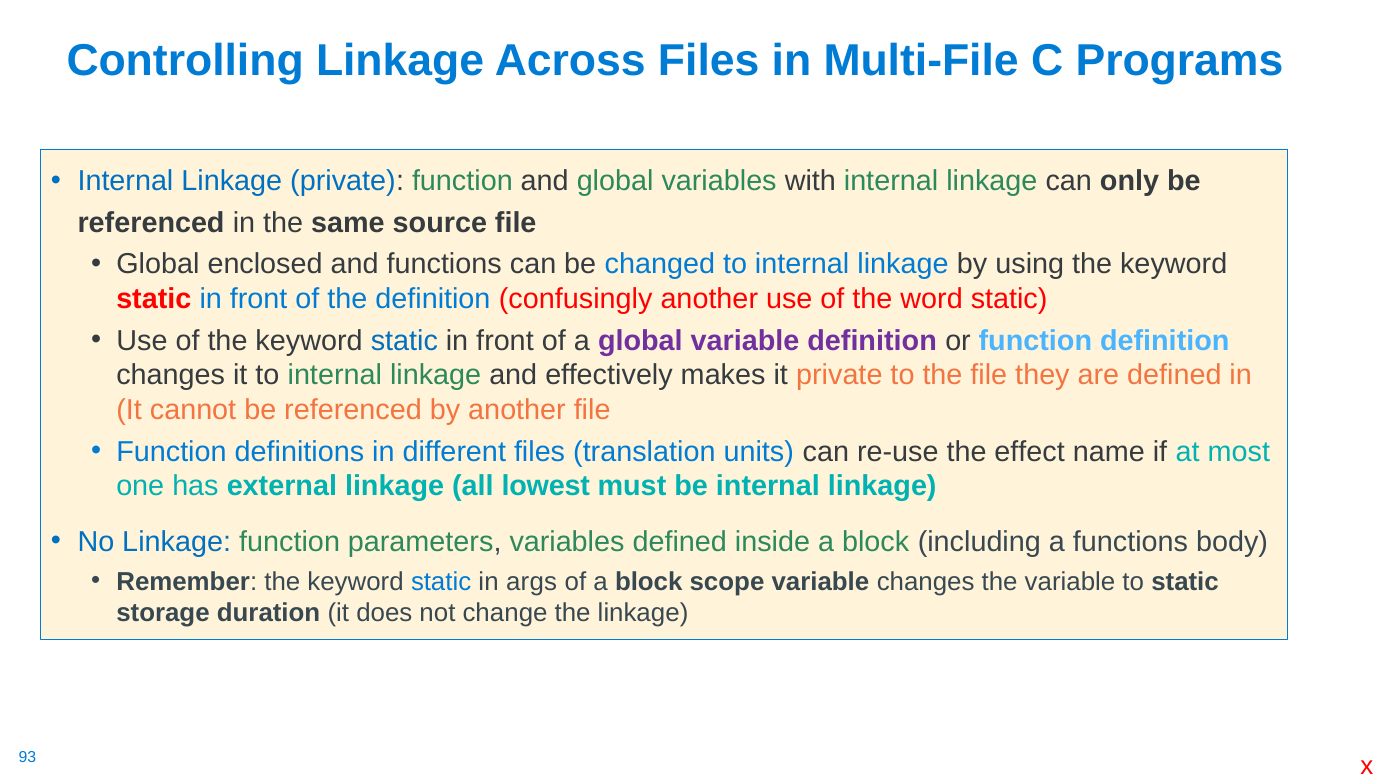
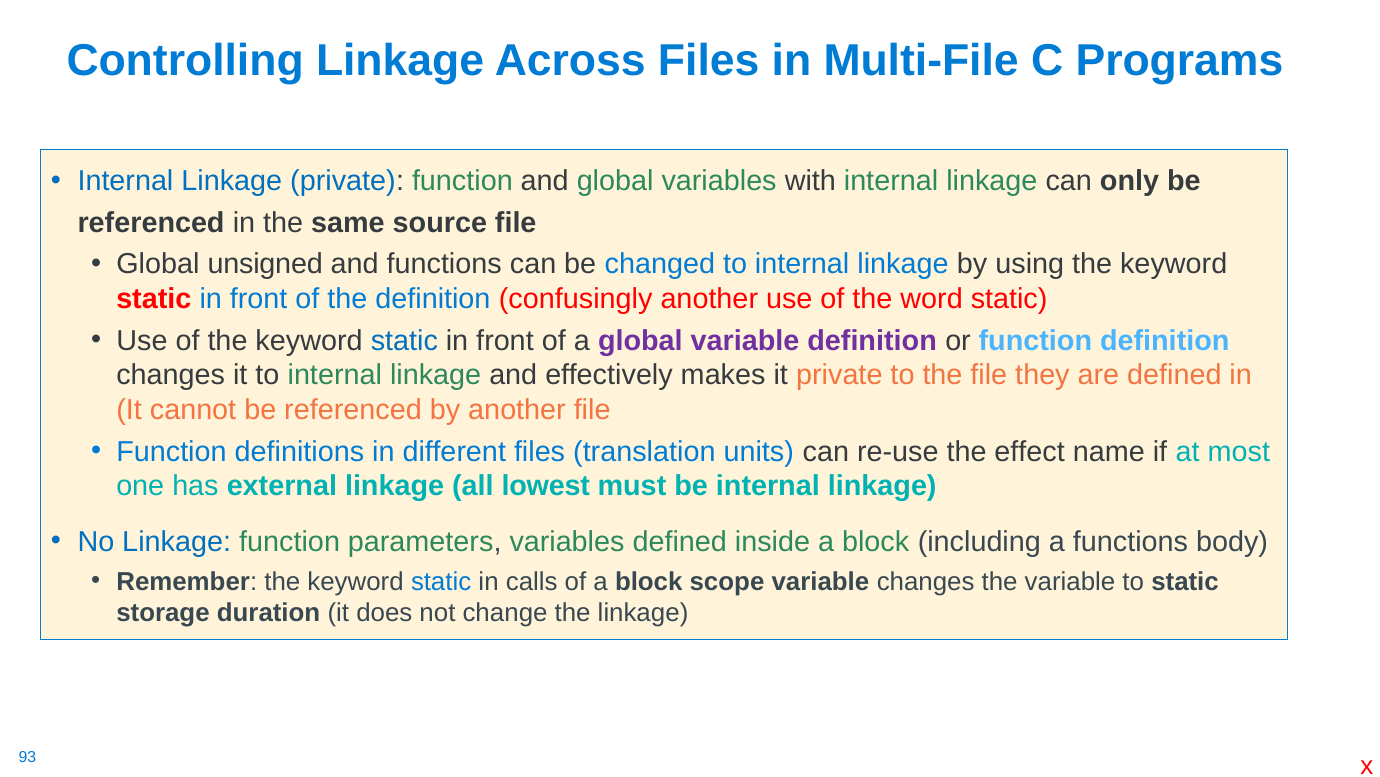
enclosed: enclosed -> unsigned
args: args -> calls
